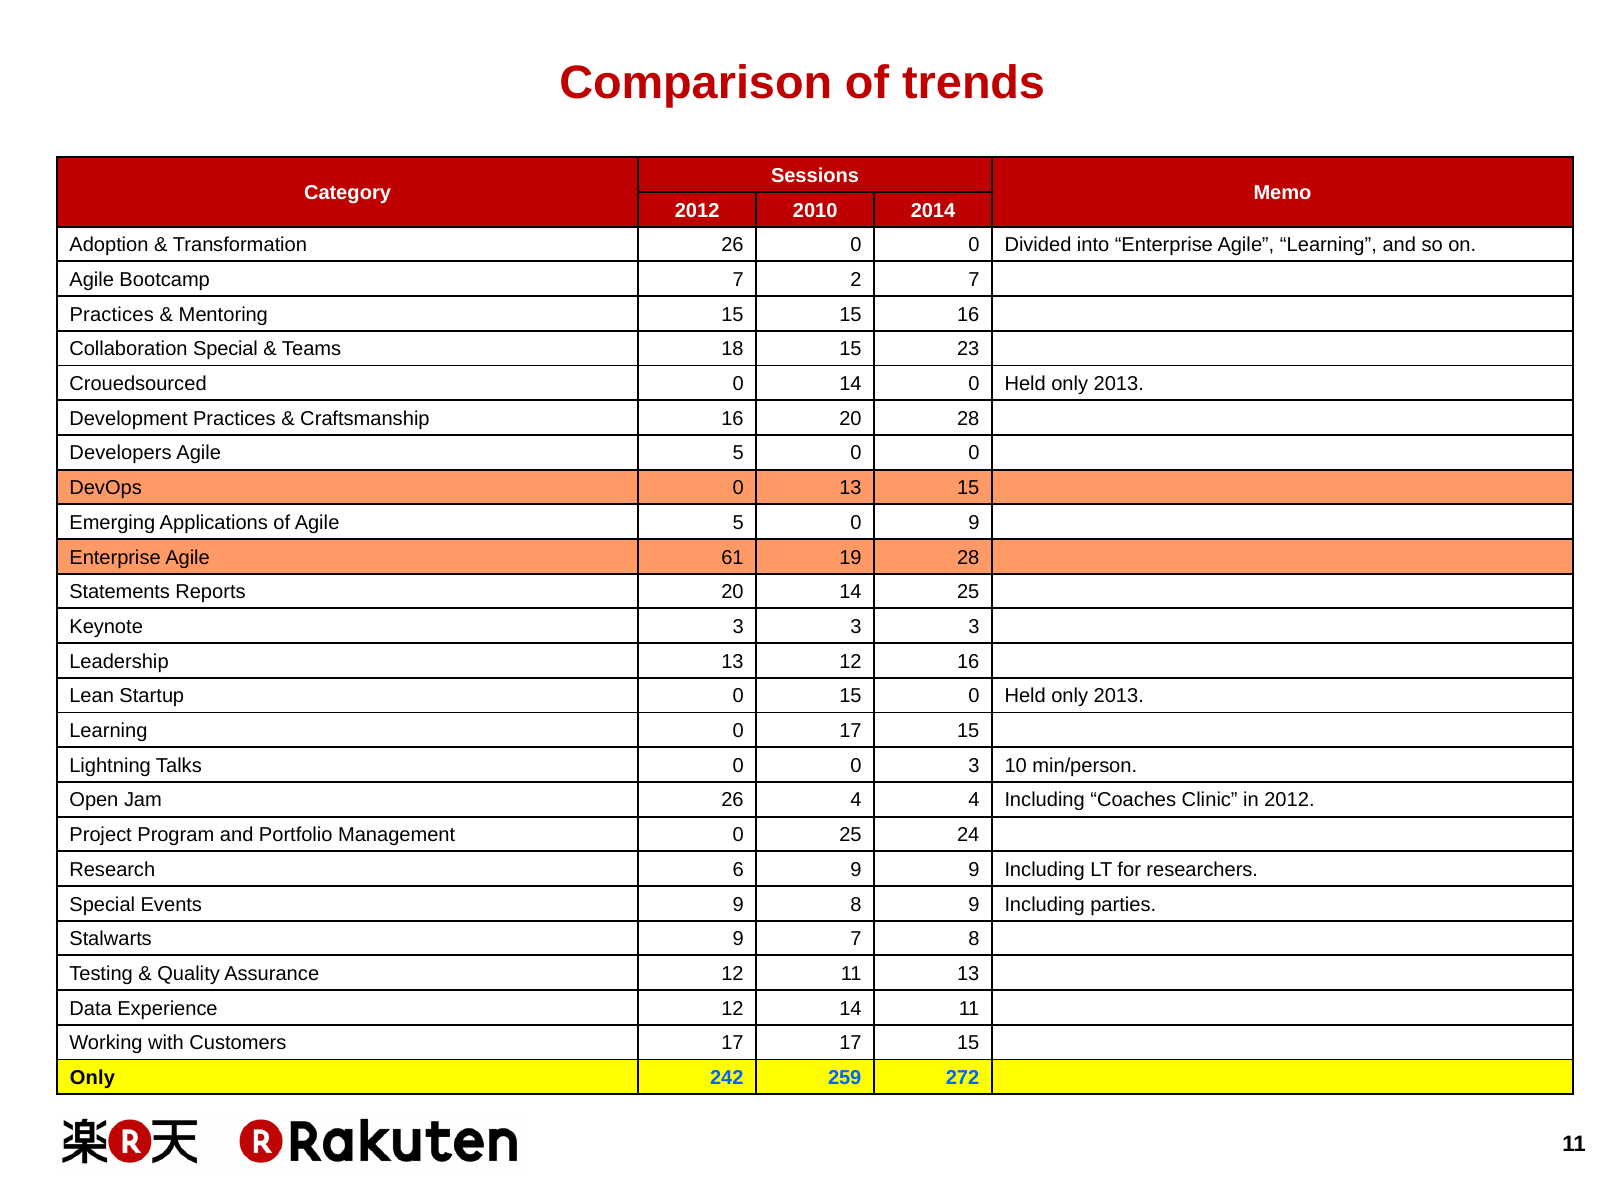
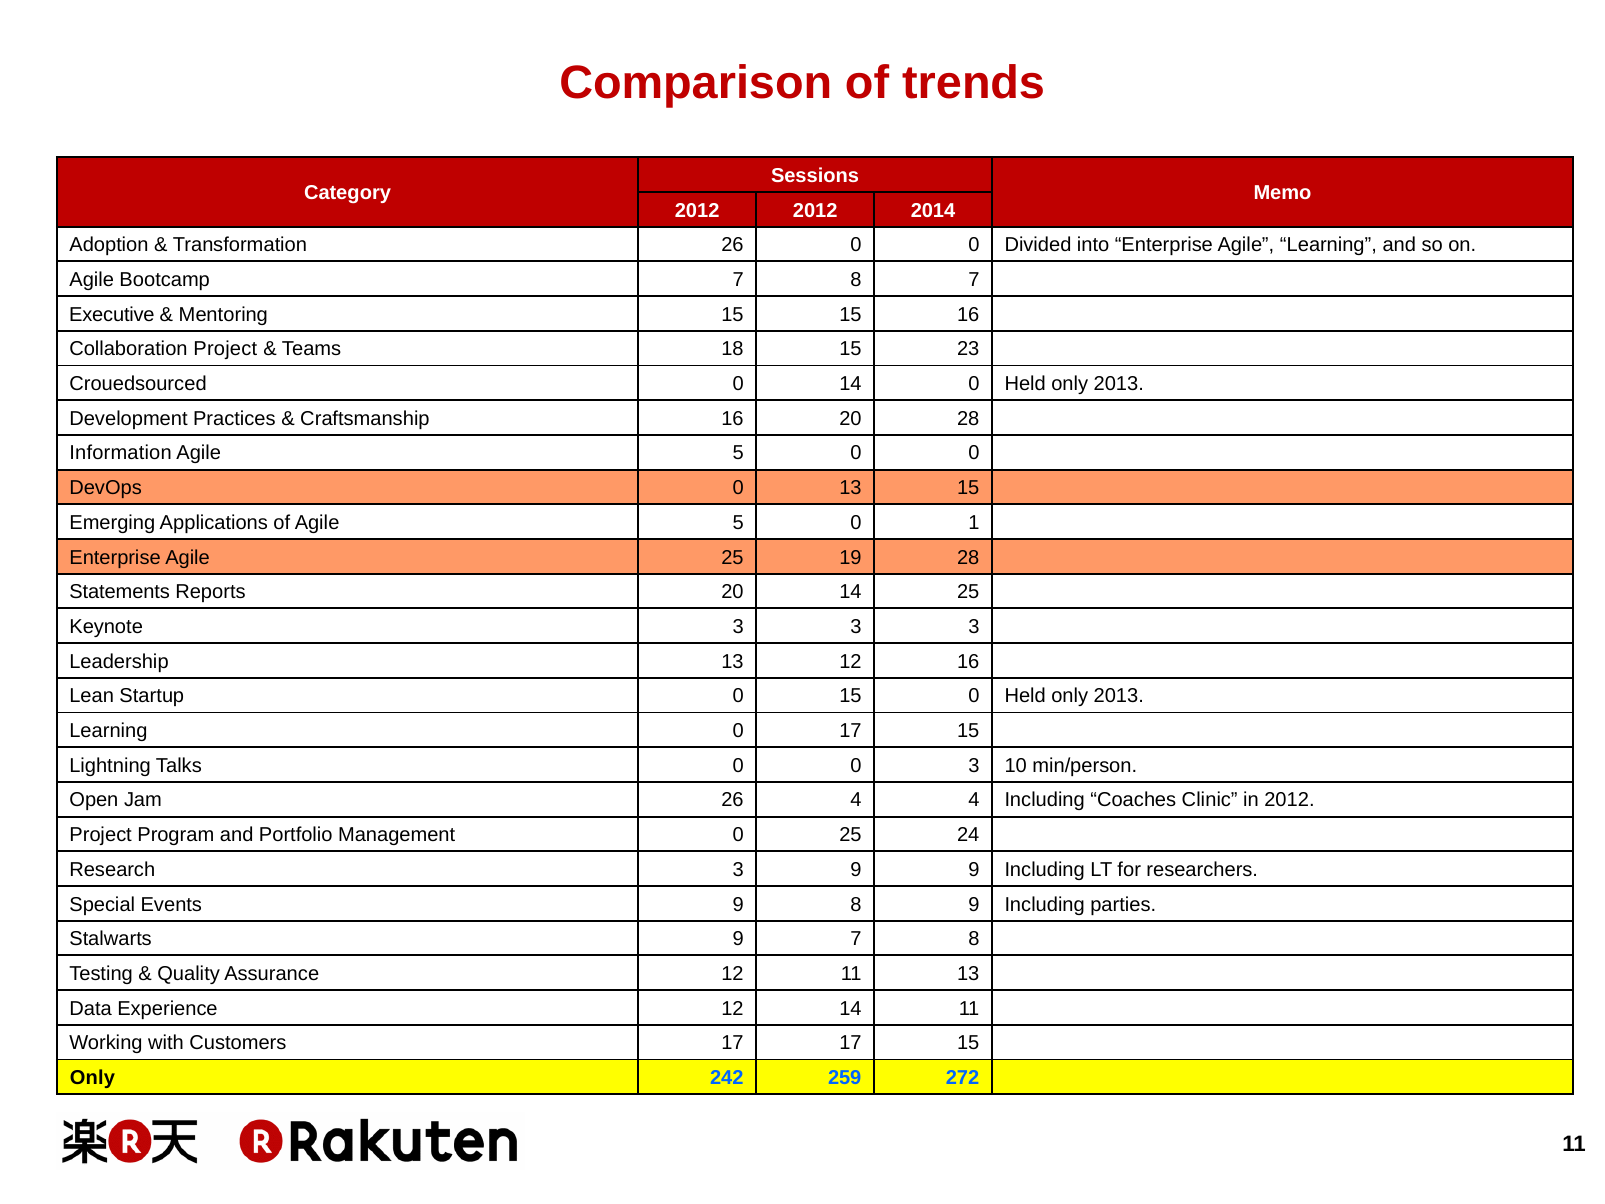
2012 2010: 2010 -> 2012
Bootcamp 7 2: 2 -> 8
Practices at (112, 314): Practices -> Executive
Collaboration Special: Special -> Project
Developers: Developers -> Information
0 9: 9 -> 1
Agile 61: 61 -> 25
Research 6: 6 -> 3
